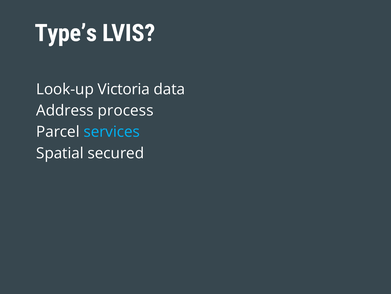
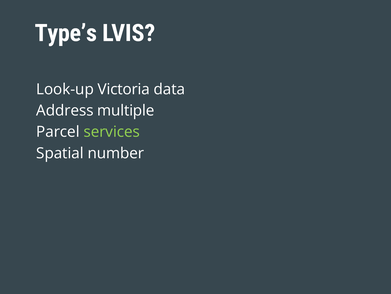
process: process -> multiple
services colour: light blue -> light green
secured: secured -> number
